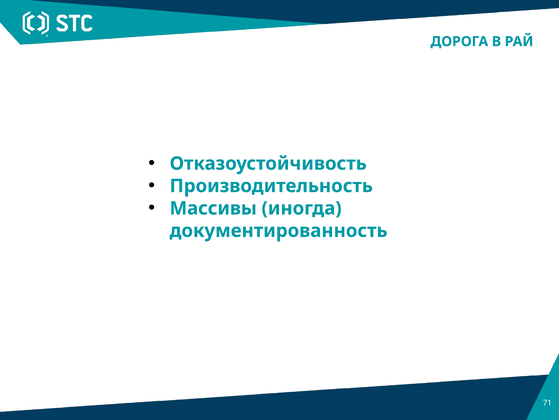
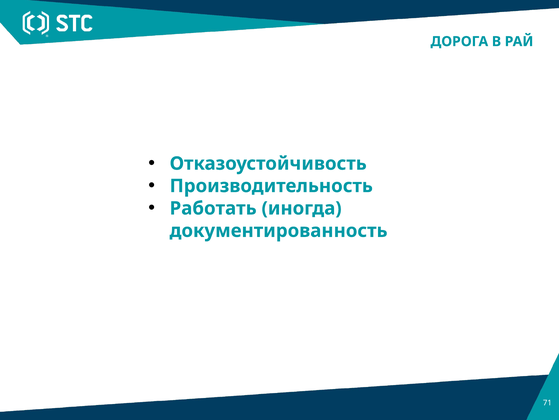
Массивы: Массивы -> Работать
